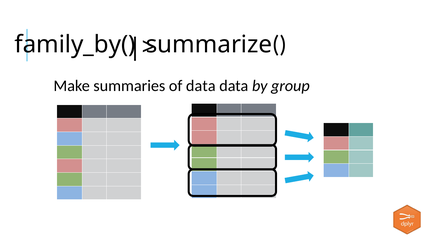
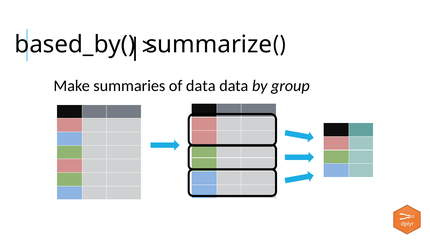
family_by(: family_by( -> based_by(
